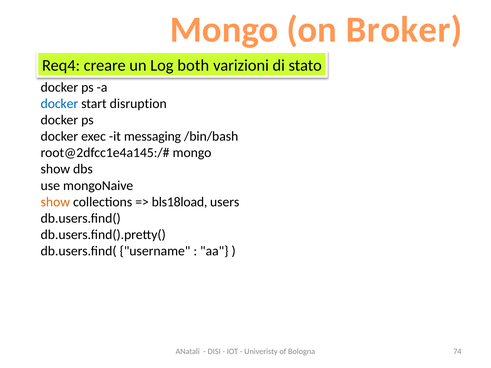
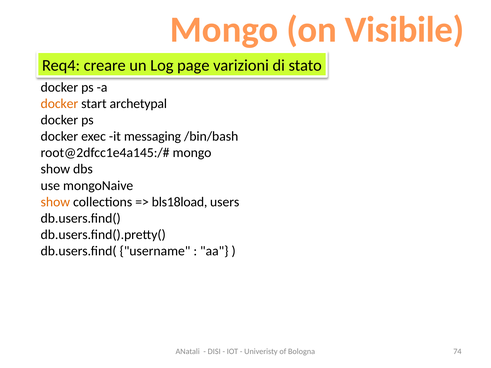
Broker: Broker -> Visibile
both: both -> page
docker at (59, 104) colour: blue -> orange
disruption: disruption -> archetypal
